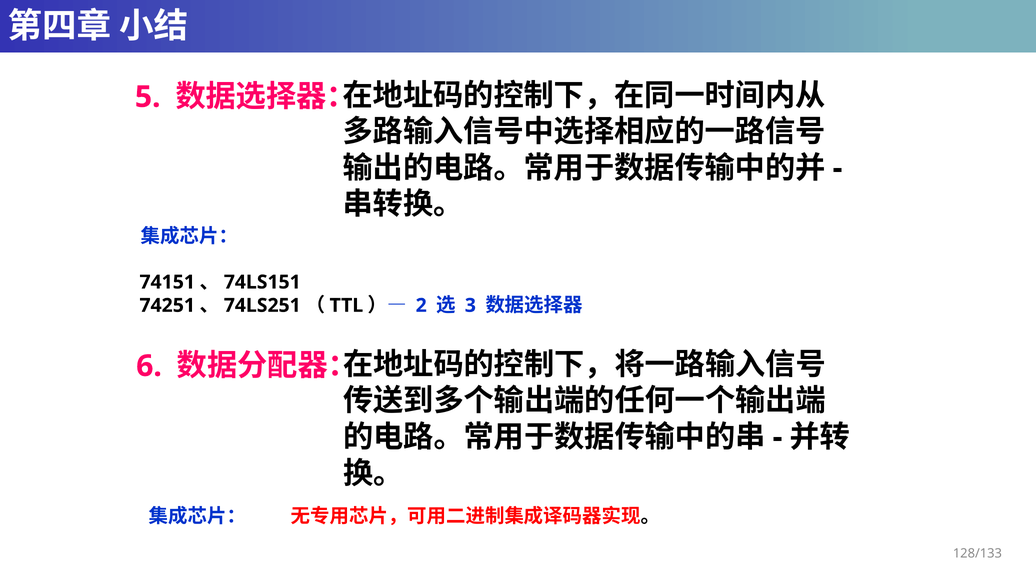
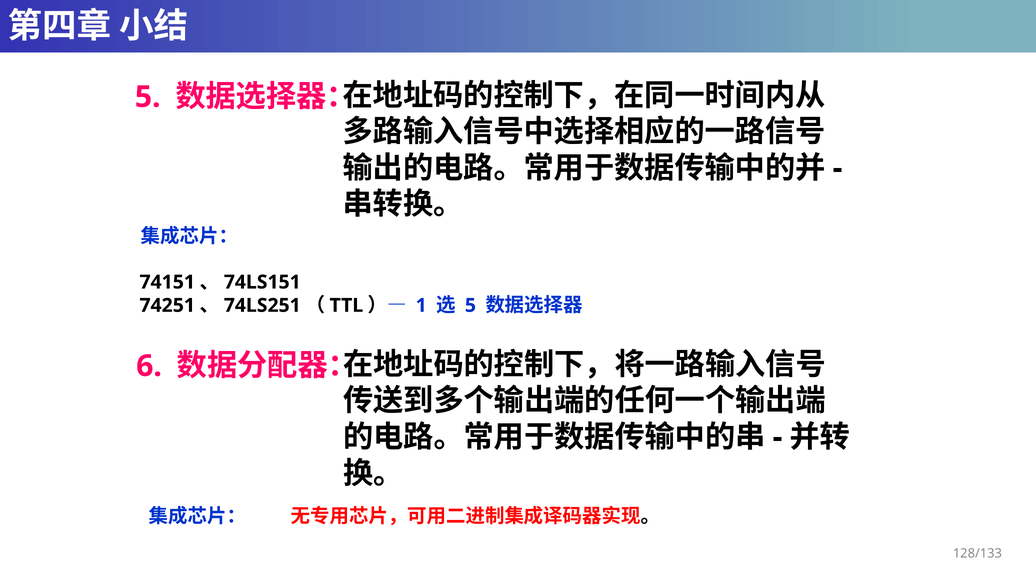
2: 2 -> 1
3 at (470, 305): 3 -> 5
